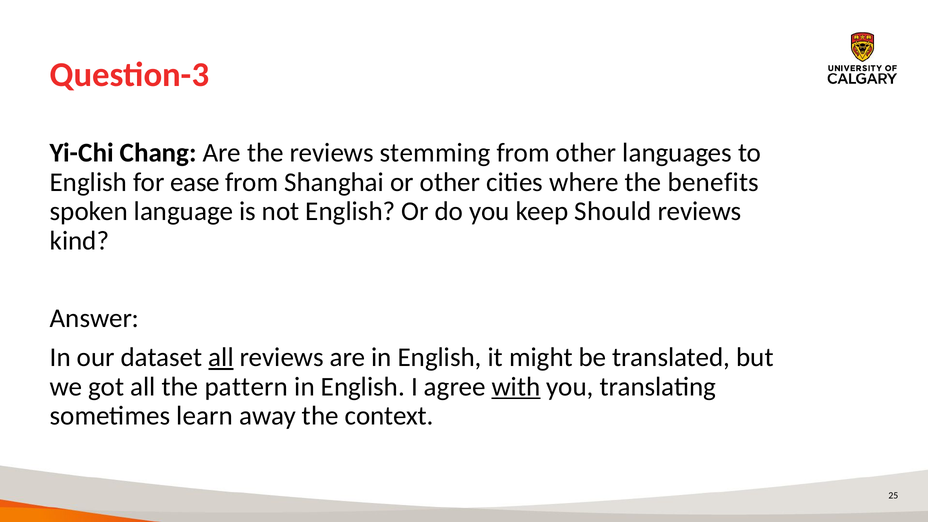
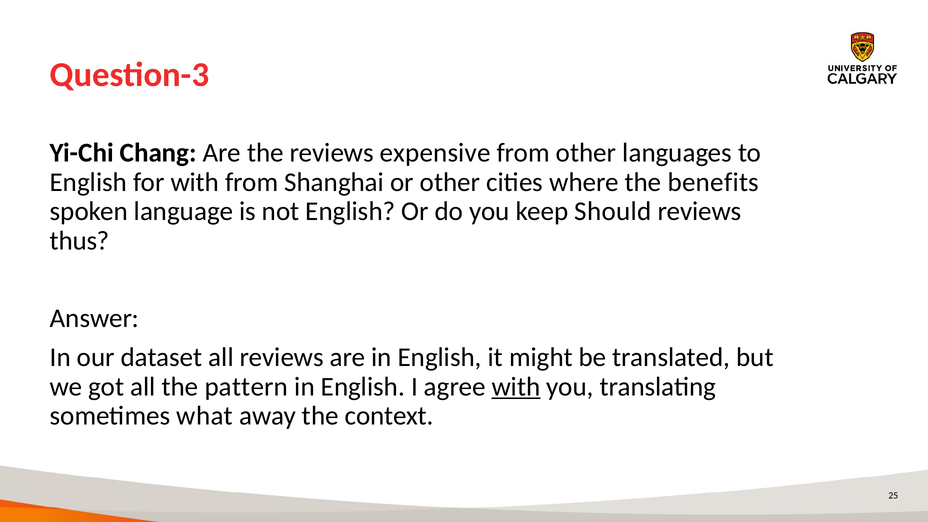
stemming: stemming -> expensive
for ease: ease -> with
kind: kind -> thus
all at (221, 357) underline: present -> none
learn: learn -> what
